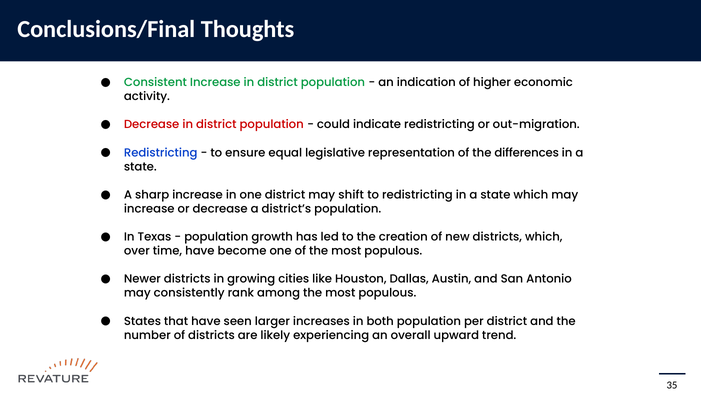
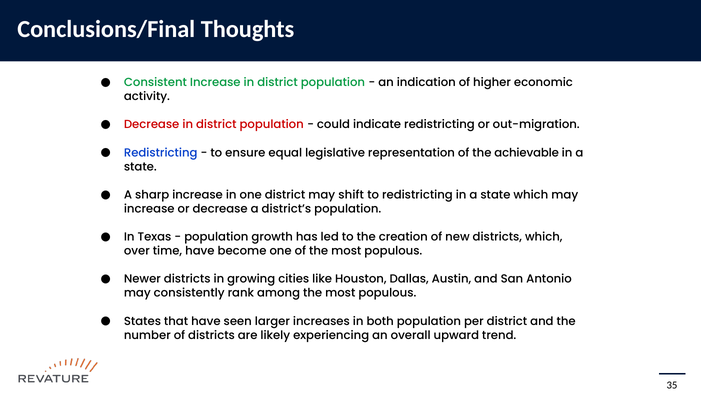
differences: differences -> achievable
